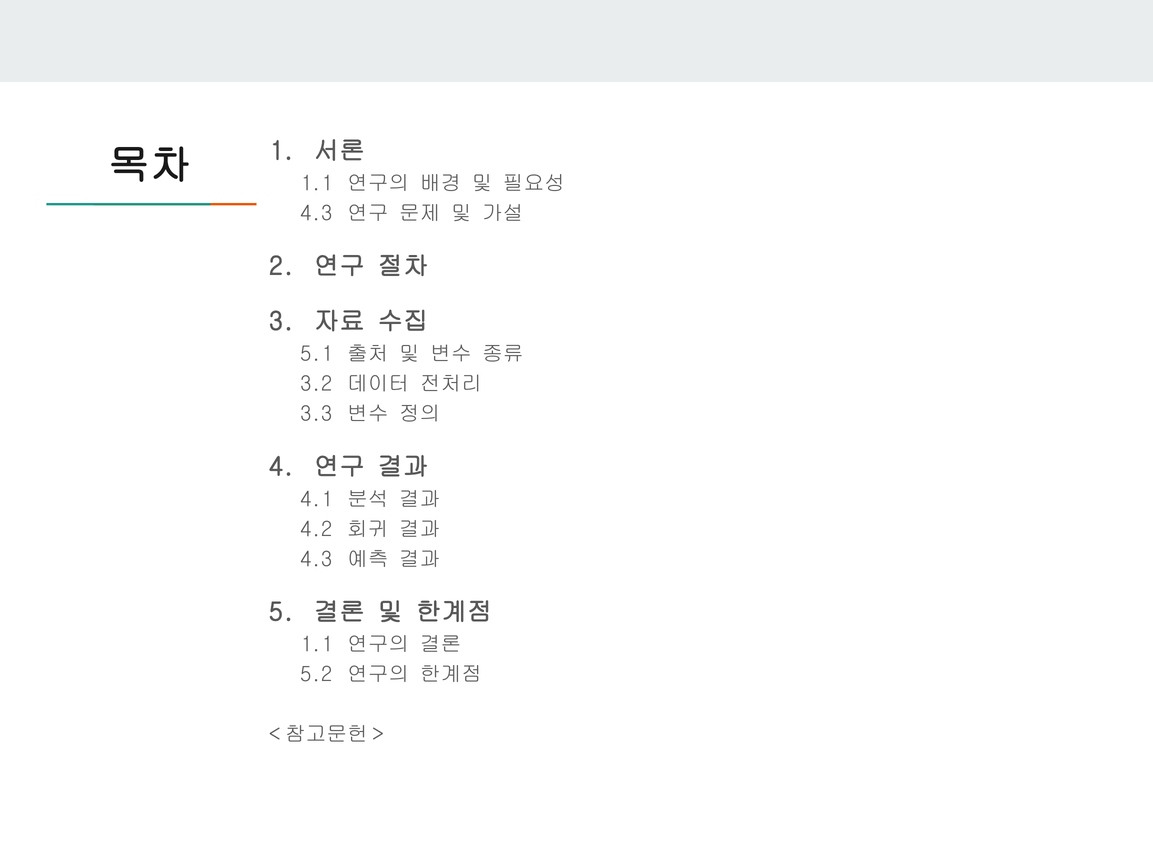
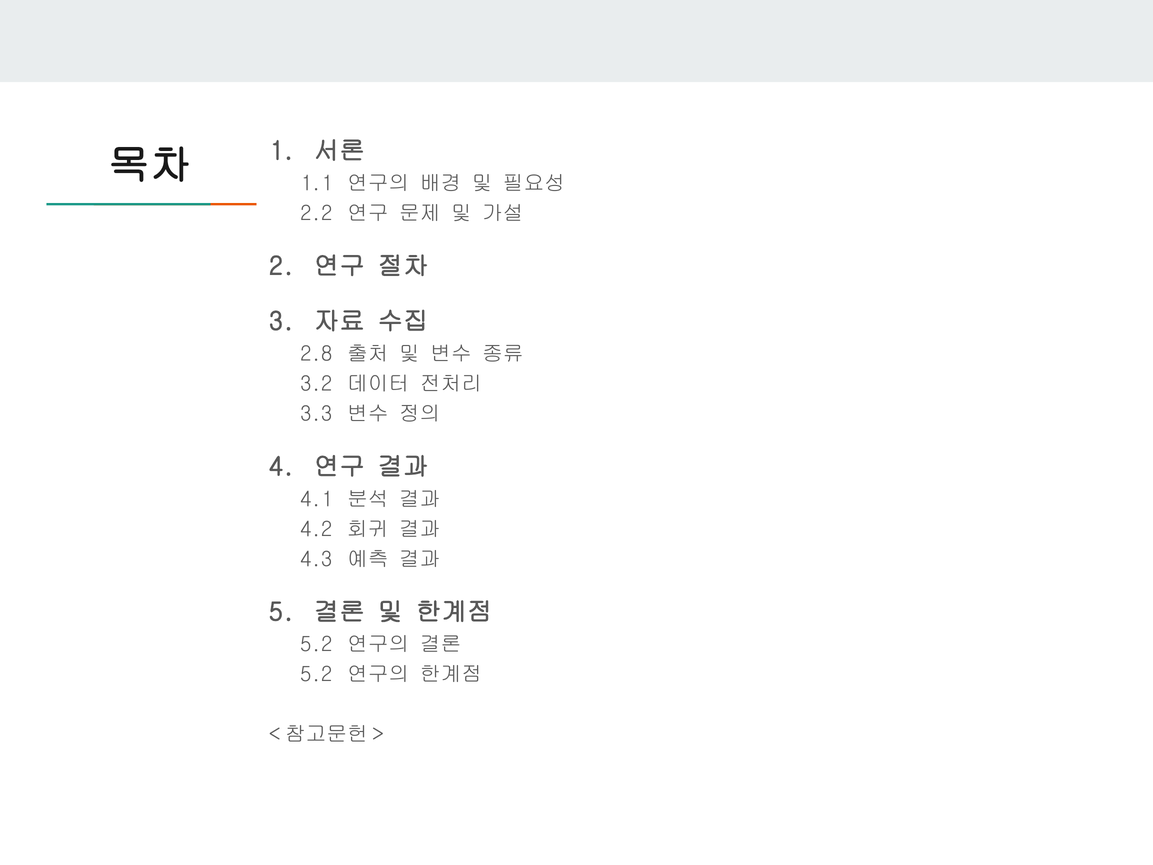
4.3 at (316, 213): 4.3 -> 2.2
5.1: 5.1 -> 2.8
1.1 at (316, 644): 1.1 -> 5.2
